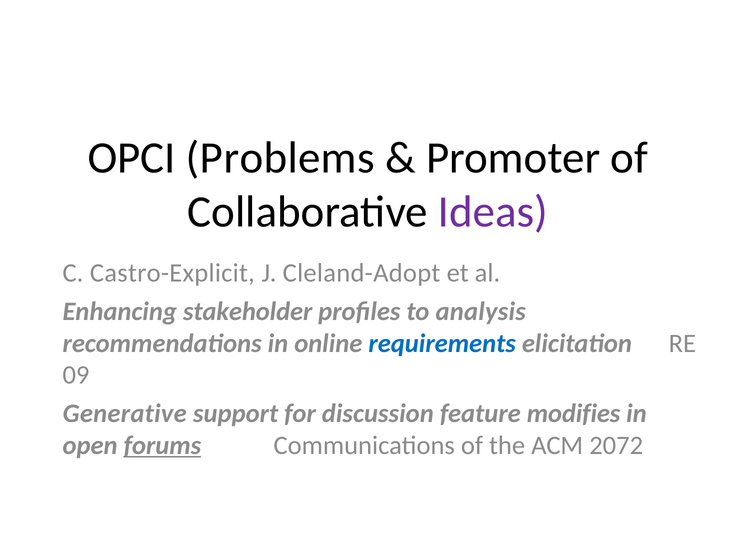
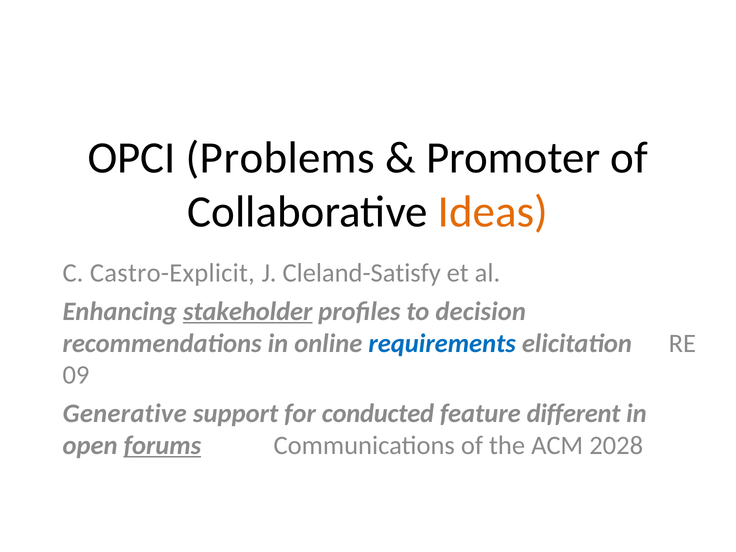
Ideas colour: purple -> orange
Cleland-Adopt: Cleland-Adopt -> Cleland-Satisfy
stakeholder underline: none -> present
analysis: analysis -> decision
discussion: discussion -> conducted
modifies: modifies -> different
2072: 2072 -> 2028
